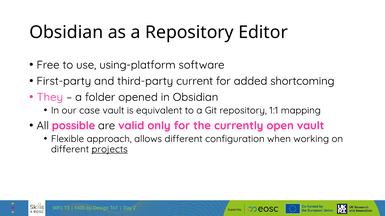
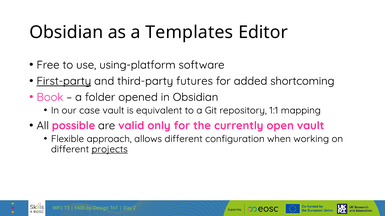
a Repository: Repository -> Templates
First-party underline: none -> present
current: current -> futures
They: They -> Book
